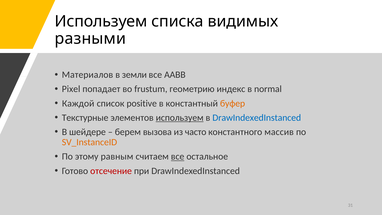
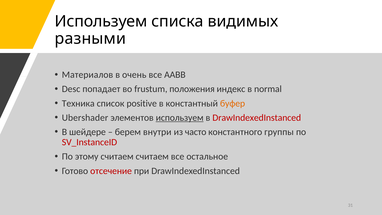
земли: земли -> очень
Pixel: Pixel -> Desc
геометрию: геометрию -> положения
Каждой: Каждой -> Техника
Текстурные: Текстурные -> Ubershader
DrawIndexedInstanced at (257, 118) colour: blue -> red
вызова: вызова -> внутри
массив: массив -> группы
SV_InstanceID colour: orange -> red
этому равным: равным -> считаем
все at (178, 156) underline: present -> none
